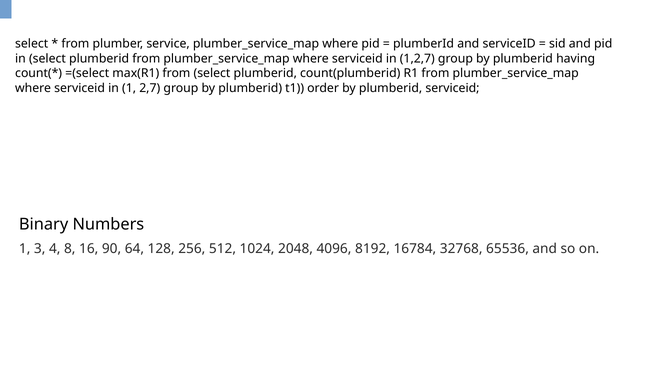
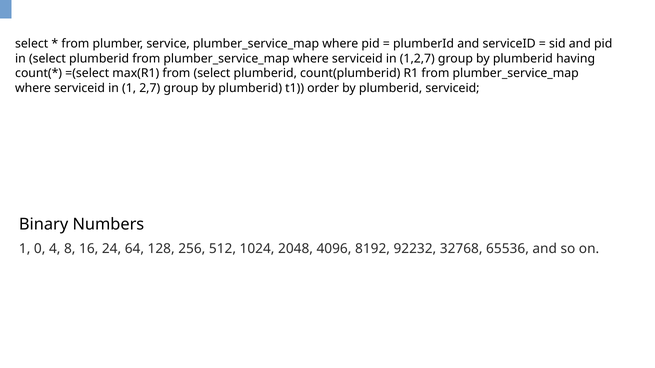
3: 3 -> 0
90: 90 -> 24
16784: 16784 -> 92232
